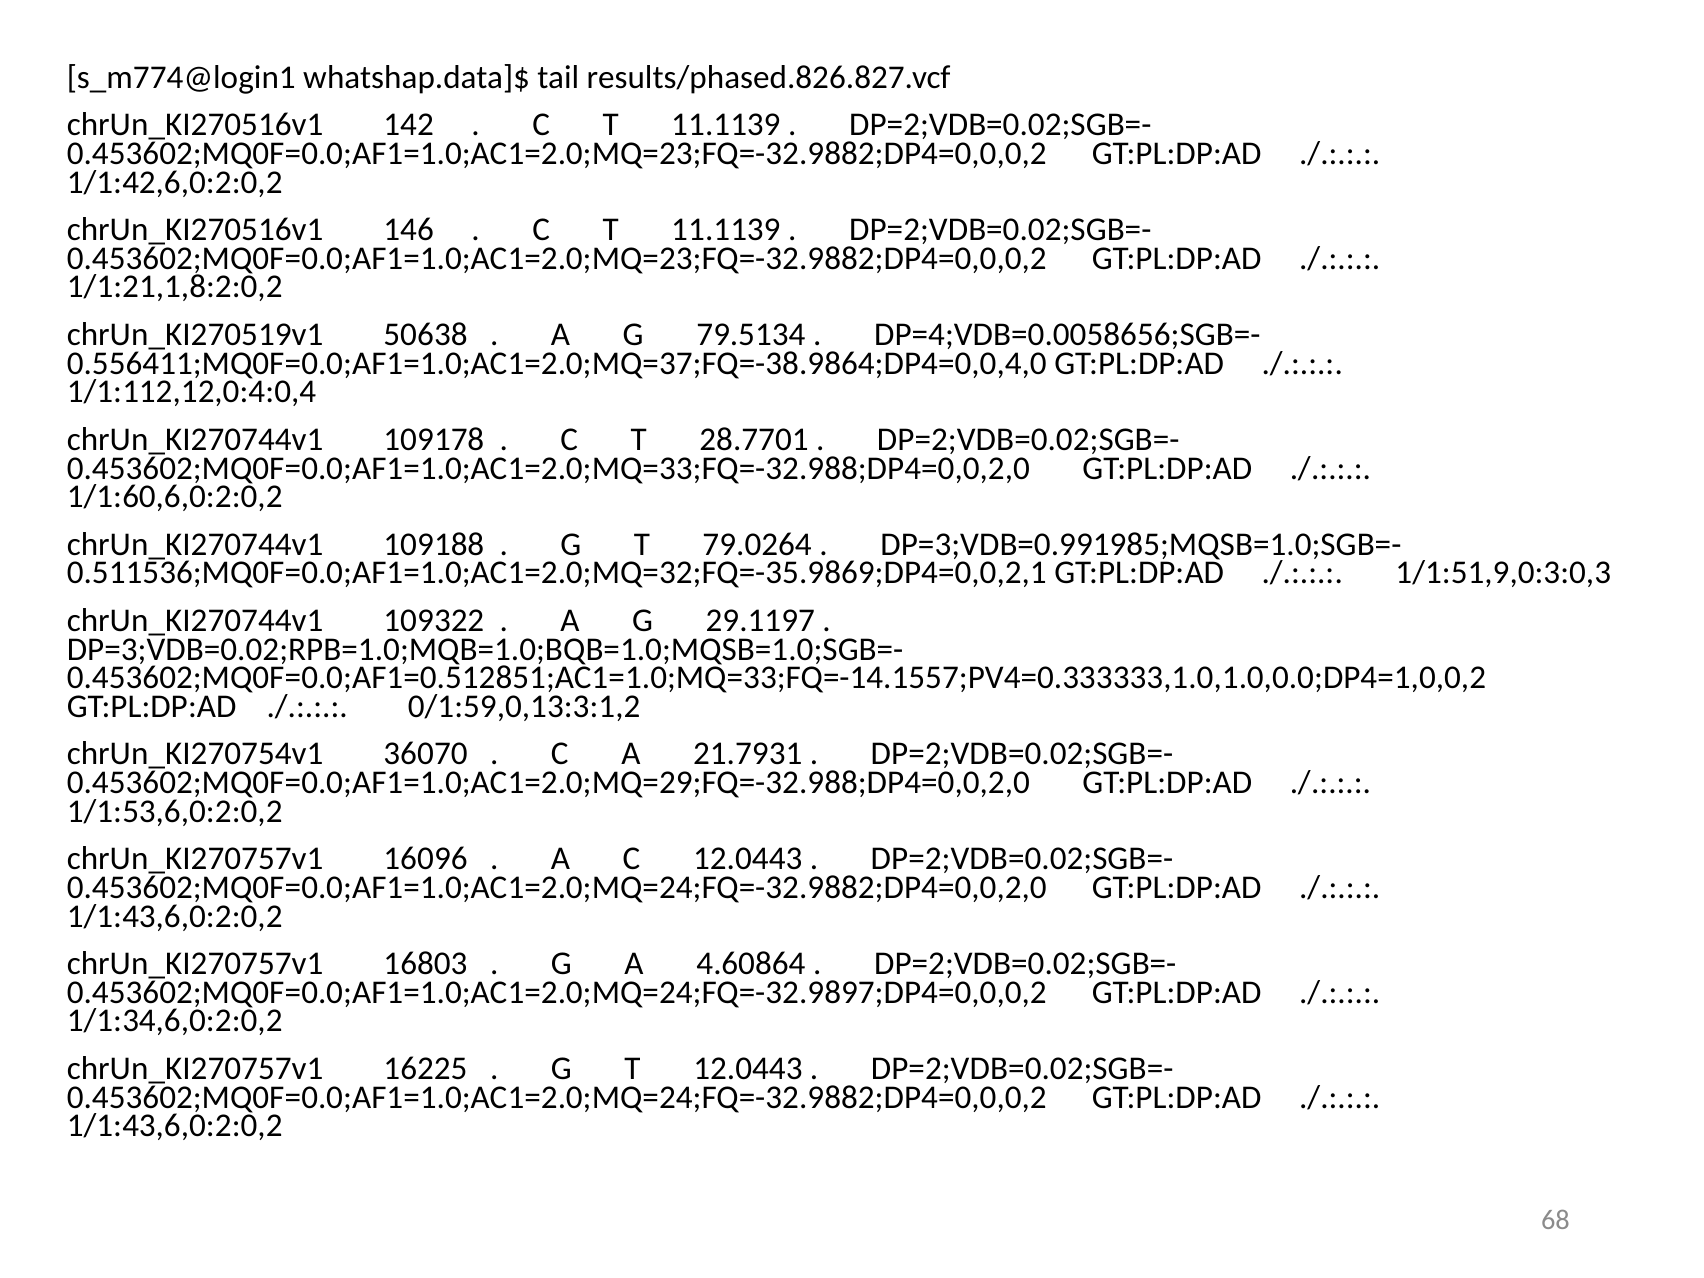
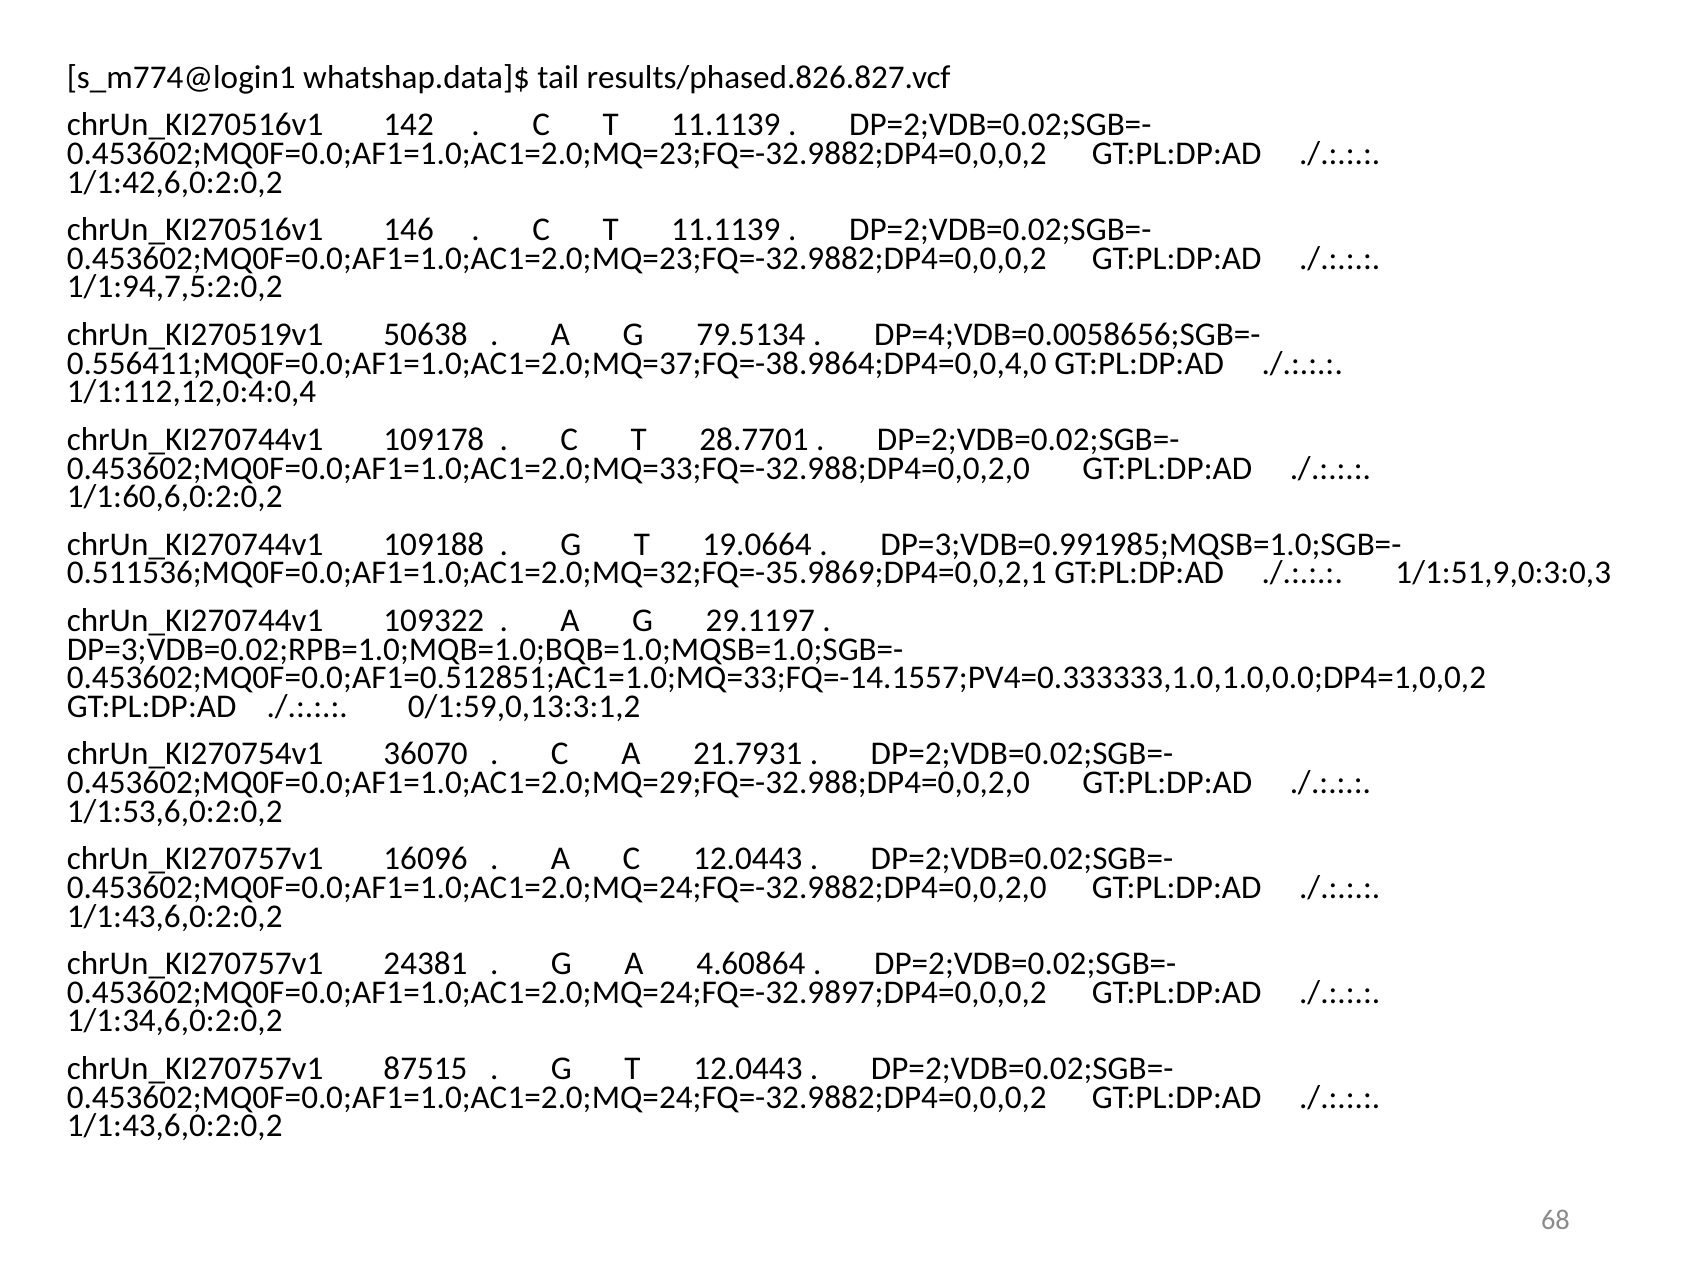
1/1:21,1,8:2:0,2: 1/1:21,1,8:2:0,2 -> 1/1:94,7,5:2:0,2
79.0264: 79.0264 -> 19.0664
16803: 16803 -> 24381
16225: 16225 -> 87515
